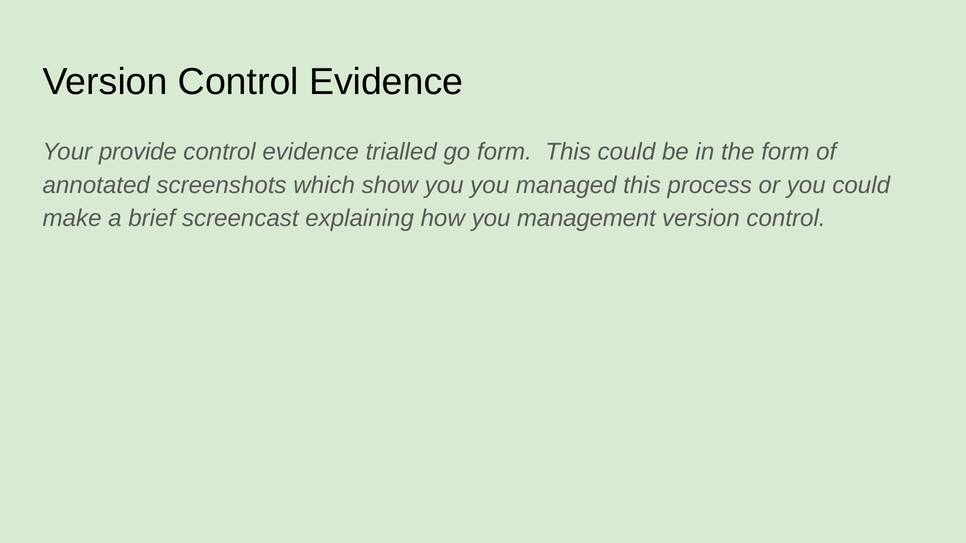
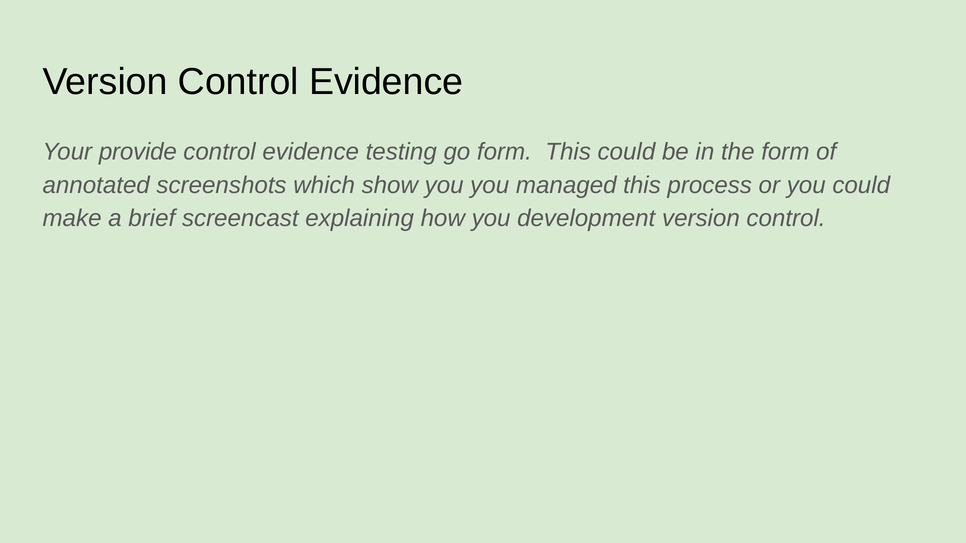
trialled: trialled -> testing
management: management -> development
